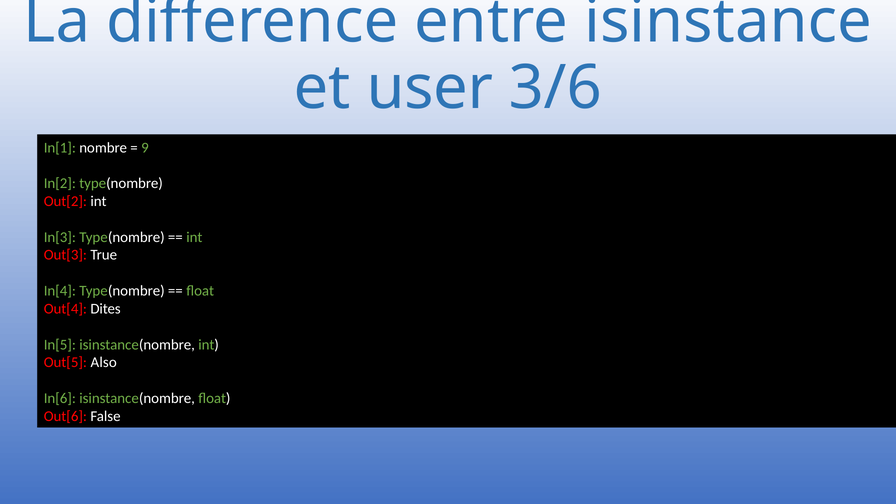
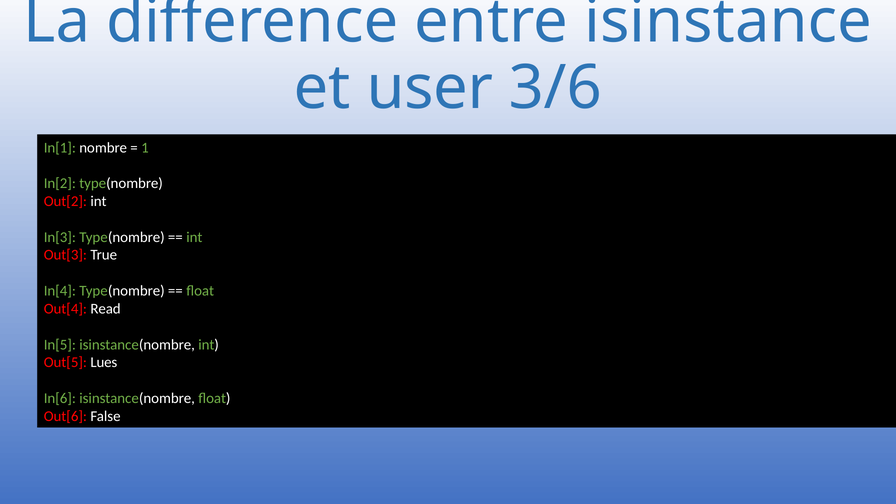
9: 9 -> 1
Dites: Dites -> Read
Also: Also -> Lues
